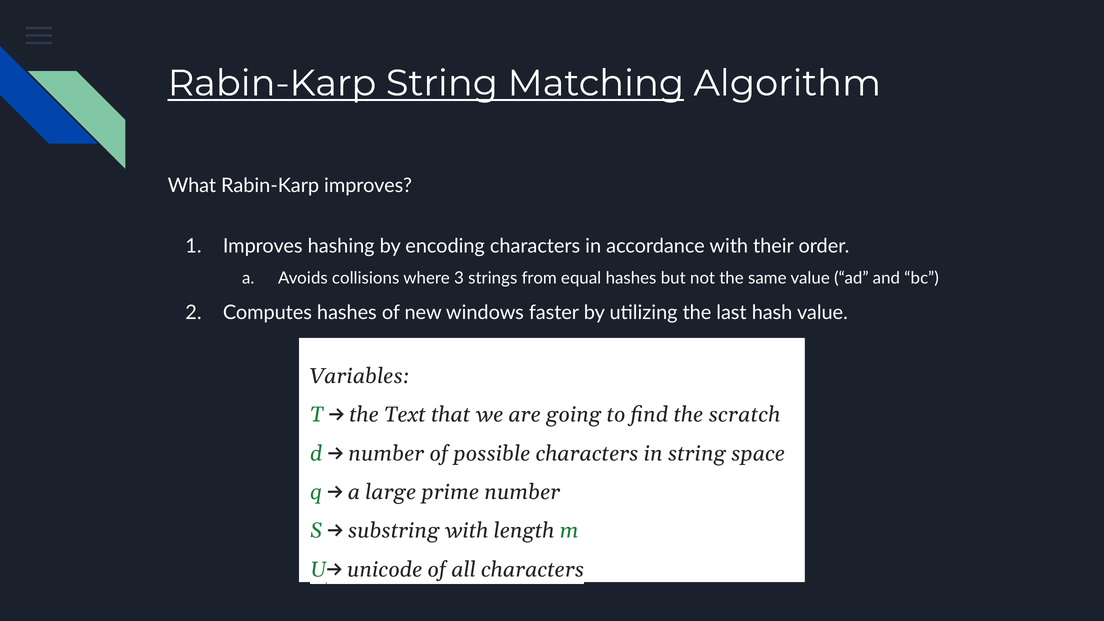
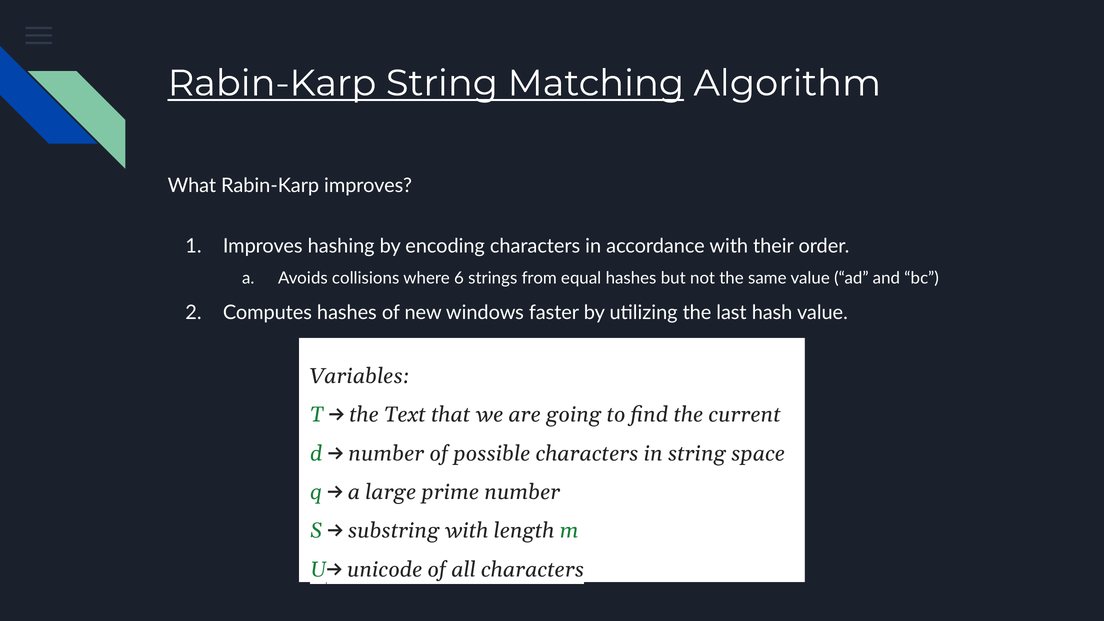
3: 3 -> 6
scratch: scratch -> current
